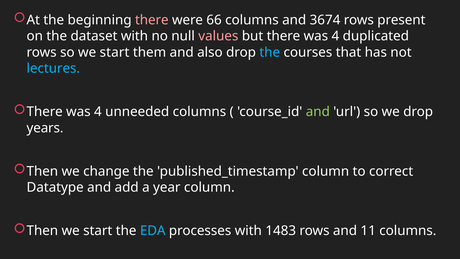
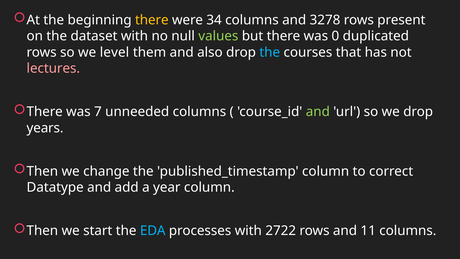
there at (152, 20) colour: pink -> yellow
66: 66 -> 34
3674: 3674 -> 3278
values colour: pink -> light green
but there was 4: 4 -> 0
so we start: start -> level
lectures colour: light blue -> pink
4 at (98, 112): 4 -> 7
1483: 1483 -> 2722
